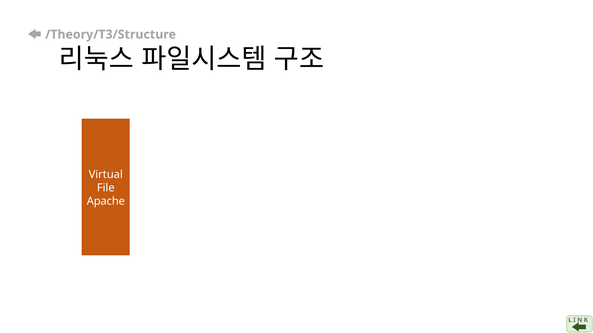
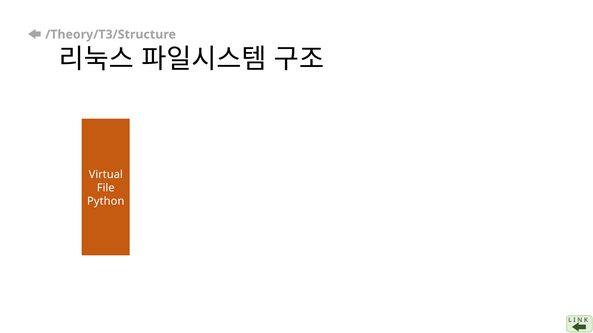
Apache: Apache -> Python
